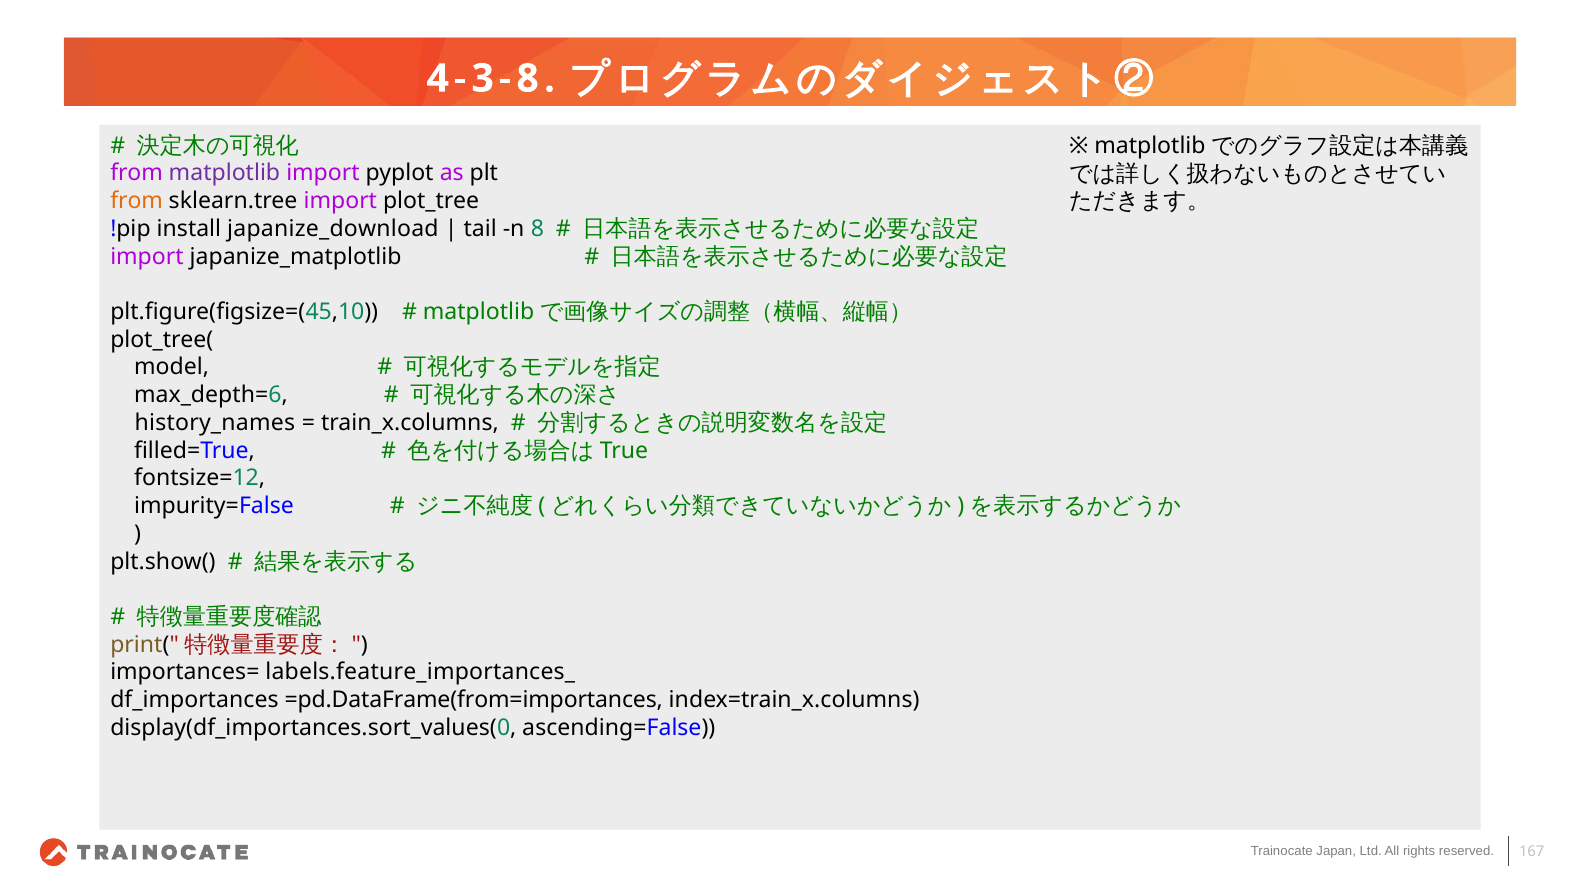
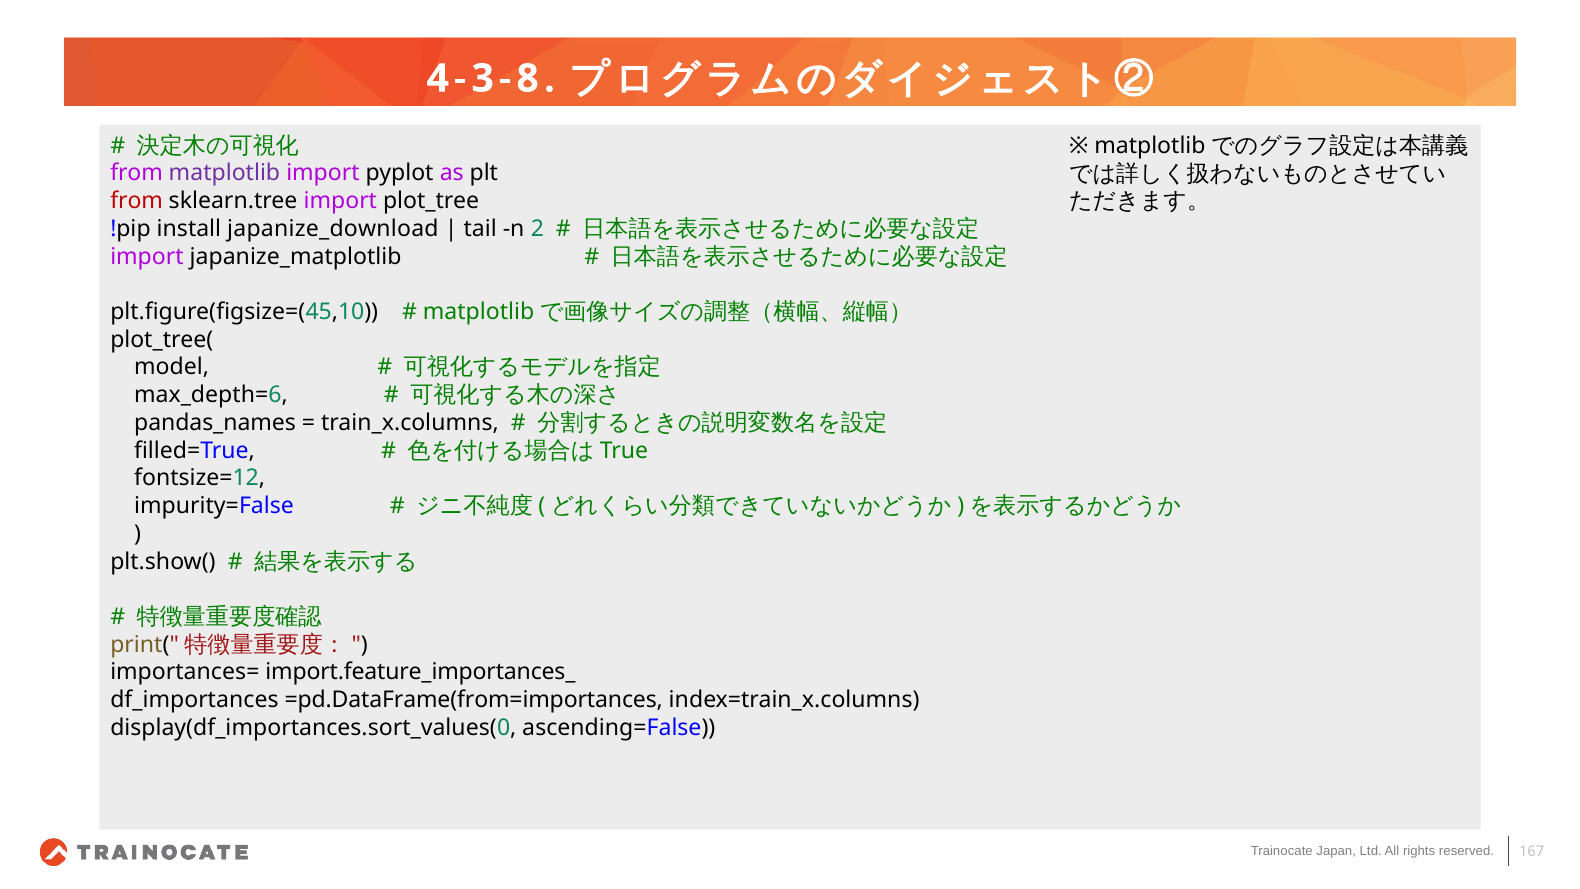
from at (137, 201) colour: orange -> red
8: 8 -> 2
history_names: history_names -> pandas_names
labels.feature_importances_: labels.feature_importances_ -> import.feature_importances_
